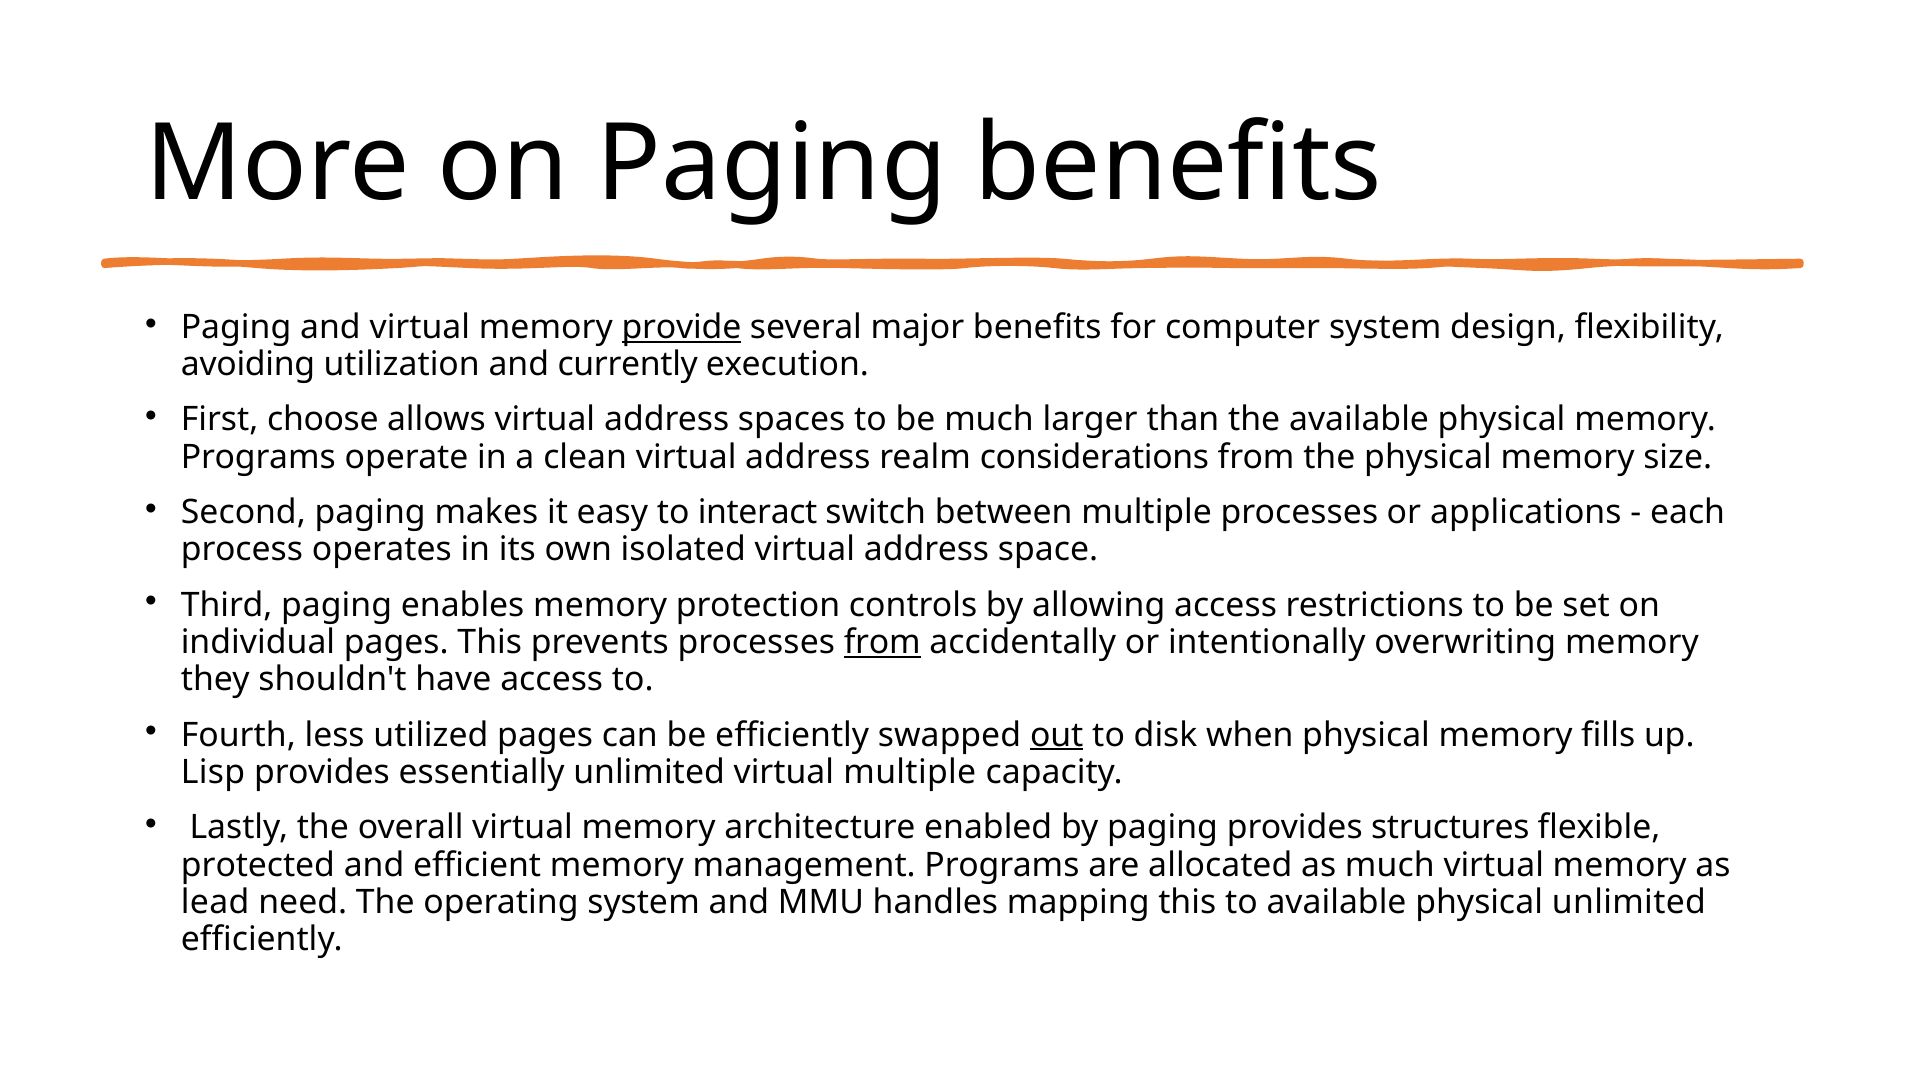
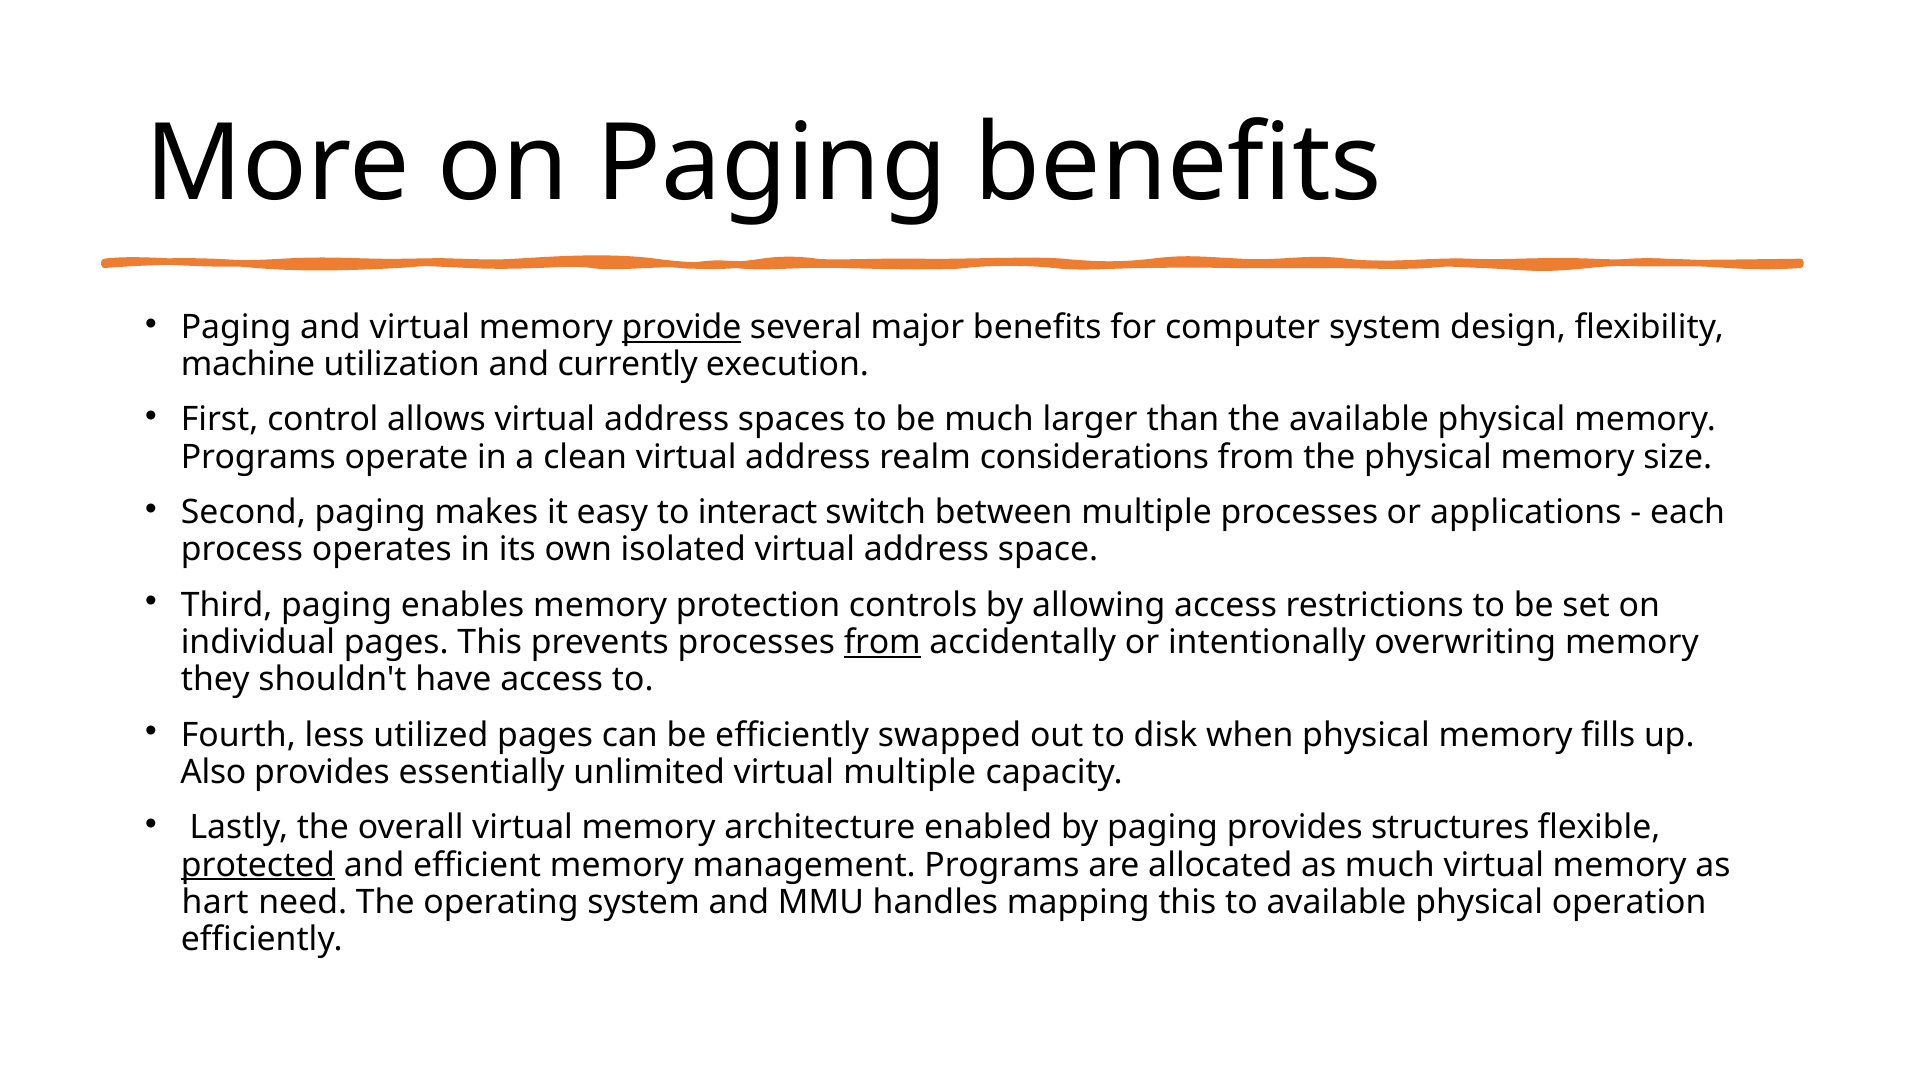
avoiding: avoiding -> machine
choose: choose -> control
out underline: present -> none
Lisp: Lisp -> Also
protected underline: none -> present
lead: lead -> hart
physical unlimited: unlimited -> operation
